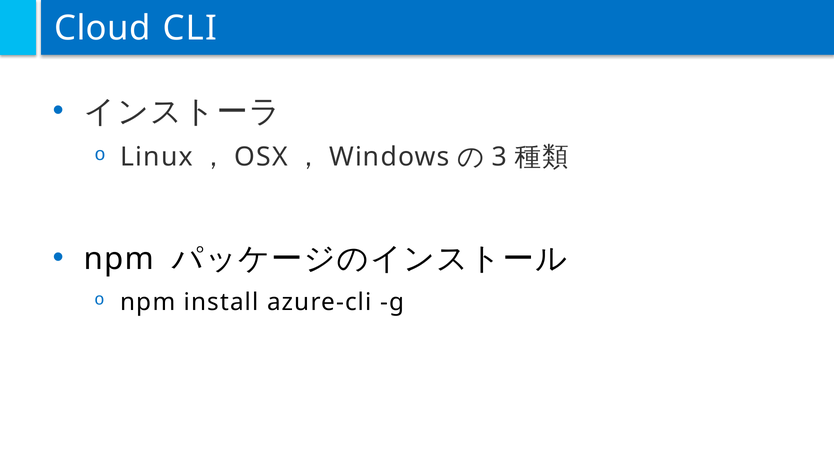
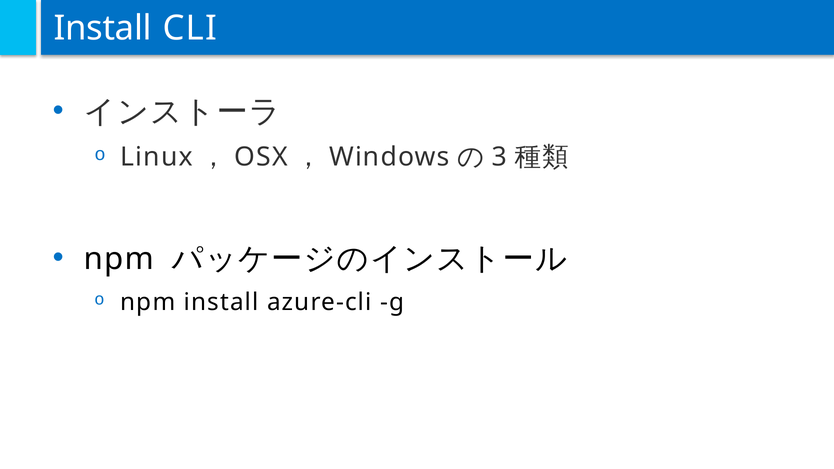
Cloud at (102, 28): Cloud -> Install
